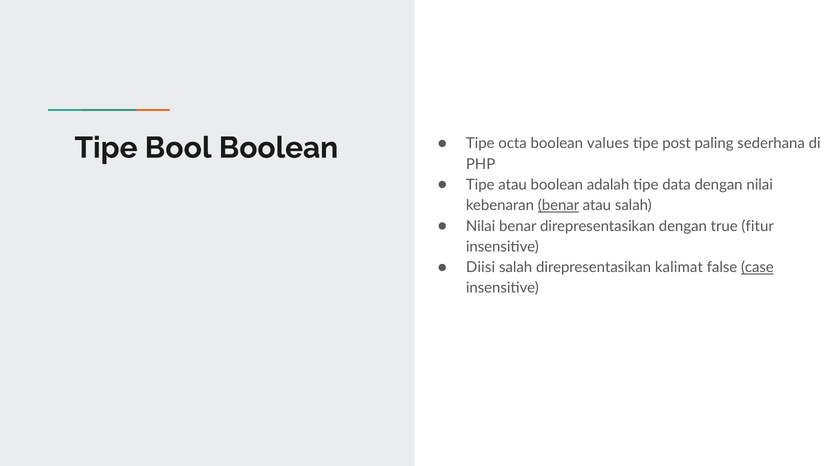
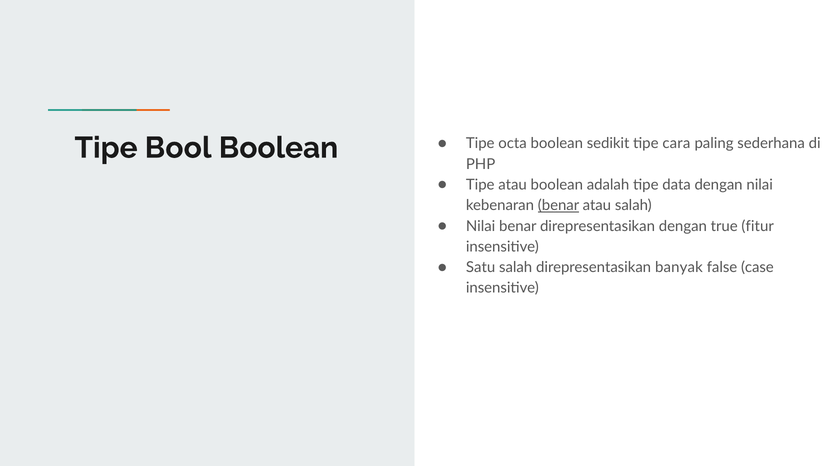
values: values -> sedikit
post: post -> cara
Diisi: Diisi -> Satu
kalimat: kalimat -> banyak
case underline: present -> none
